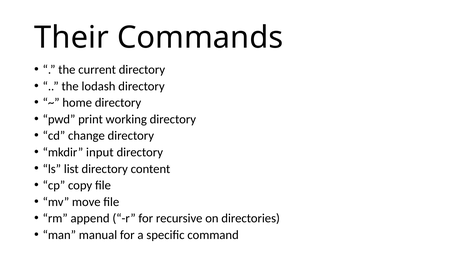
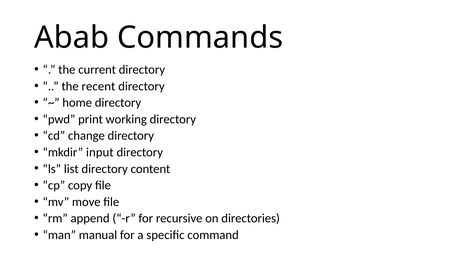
Their: Their -> Abab
lodash: lodash -> recent
